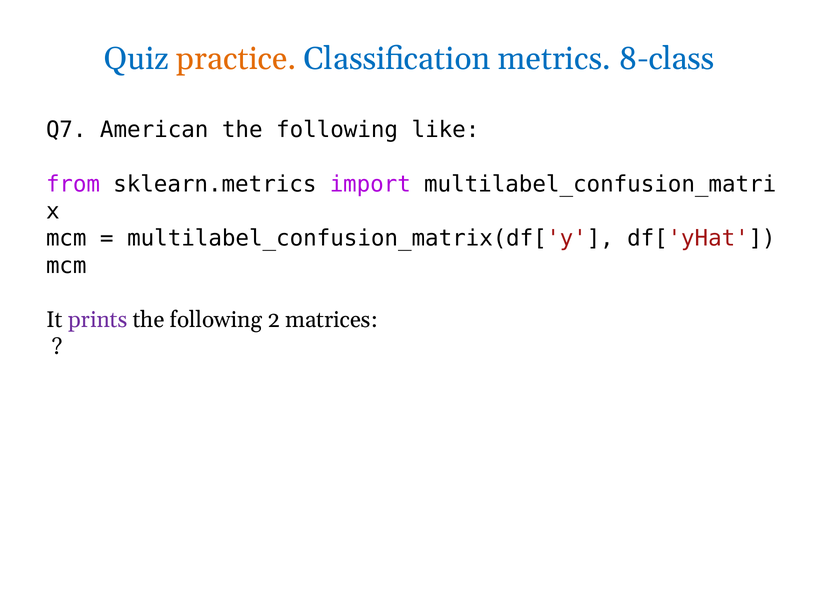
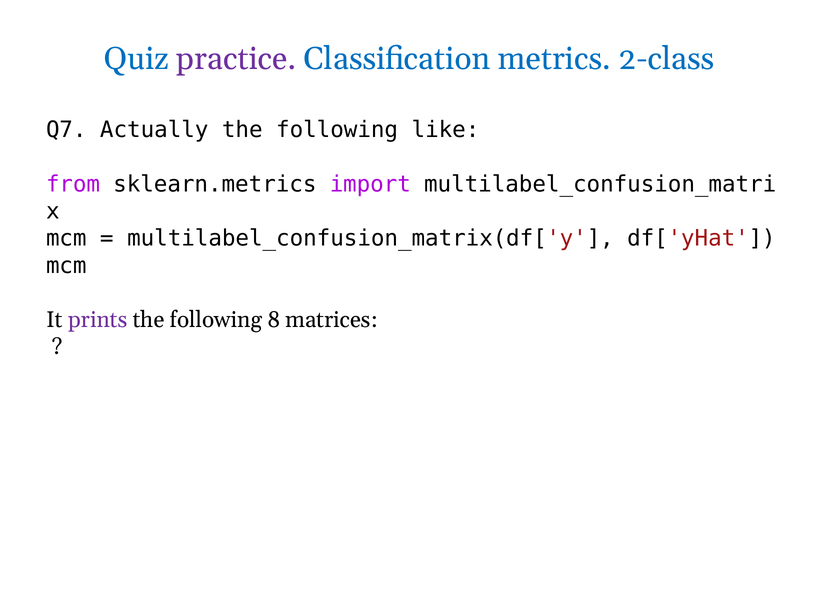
practice colour: orange -> purple
8-class: 8-class -> 2-class
American: American -> Actually
2: 2 -> 8
